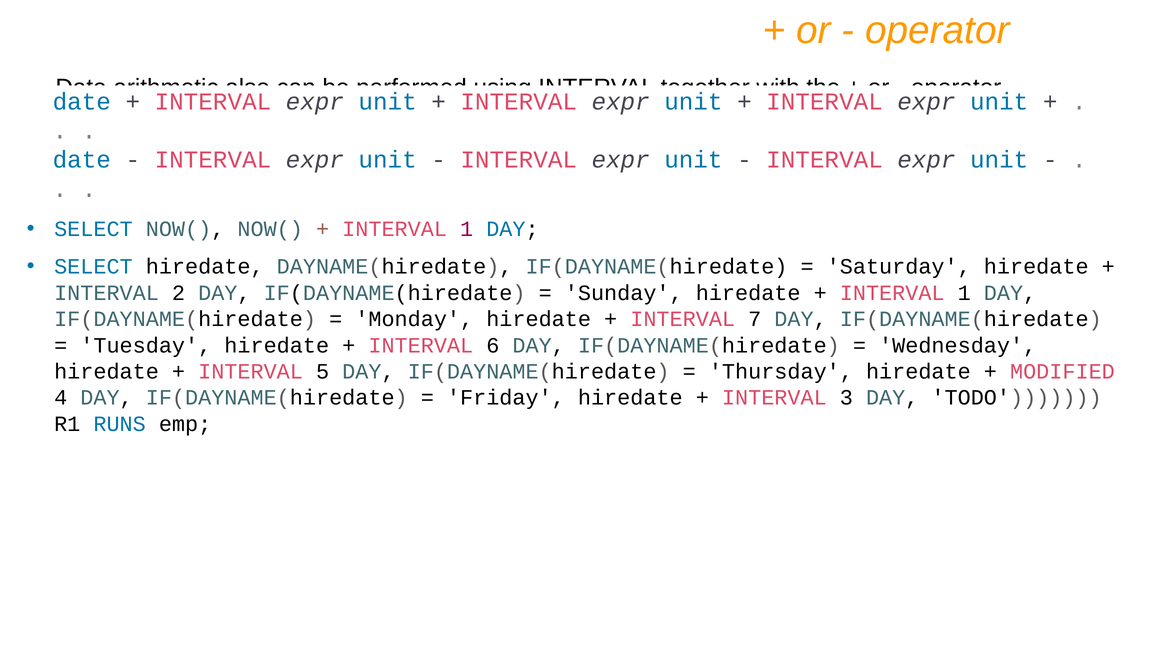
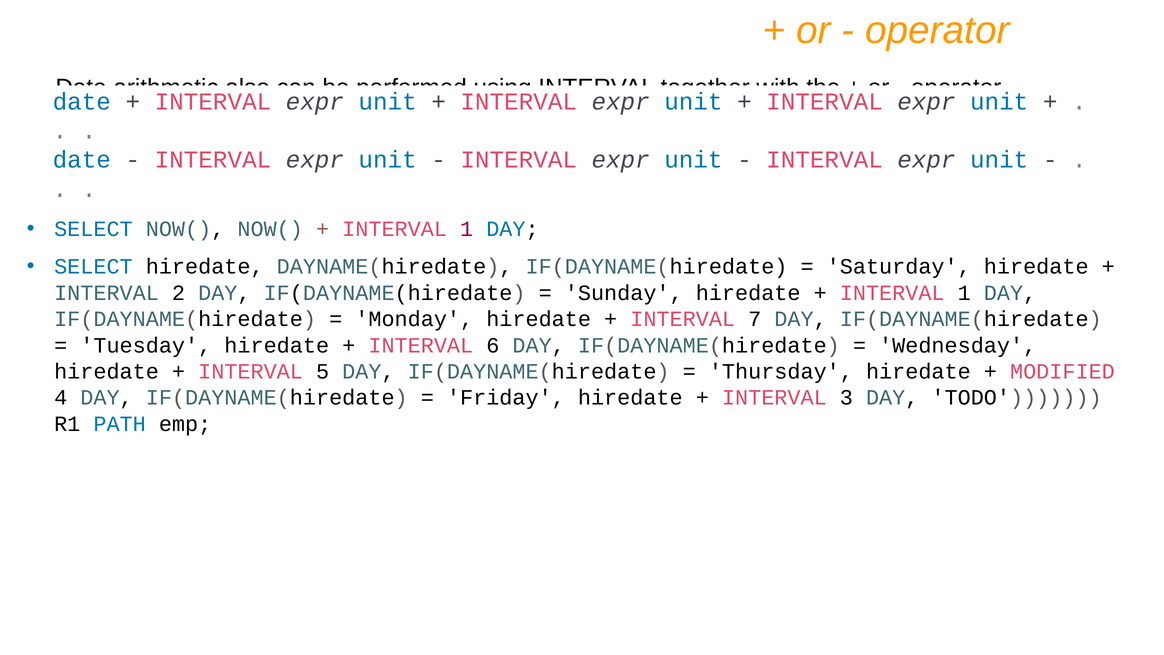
RUNS: RUNS -> PATH
